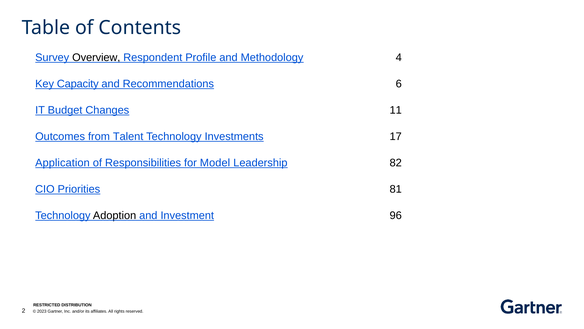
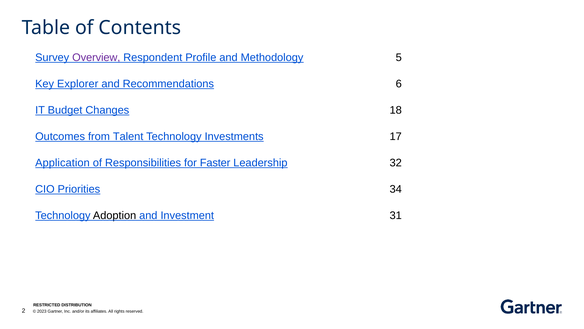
Overview colour: black -> purple
4: 4 -> 5
Capacity: Capacity -> Explorer
11: 11 -> 18
Model: Model -> Faster
82: 82 -> 32
81: 81 -> 34
96: 96 -> 31
